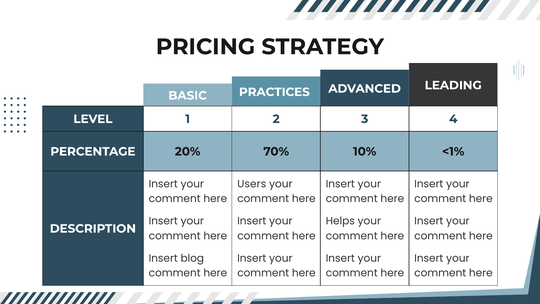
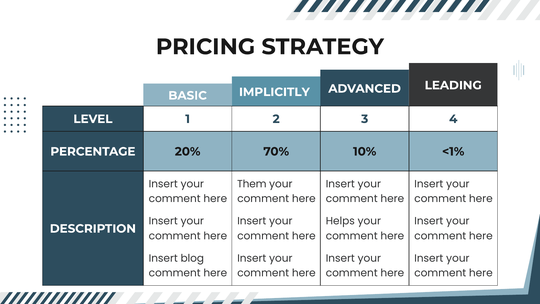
PRACTICES: PRACTICES -> IMPLICITLY
Users: Users -> Them
